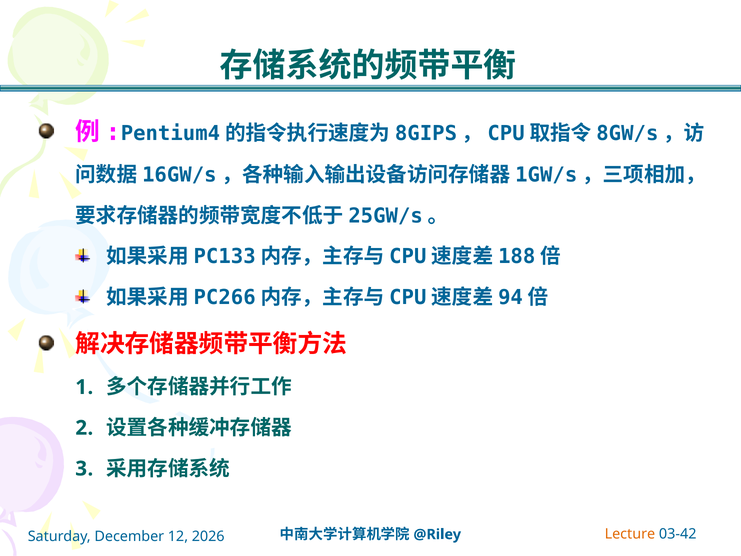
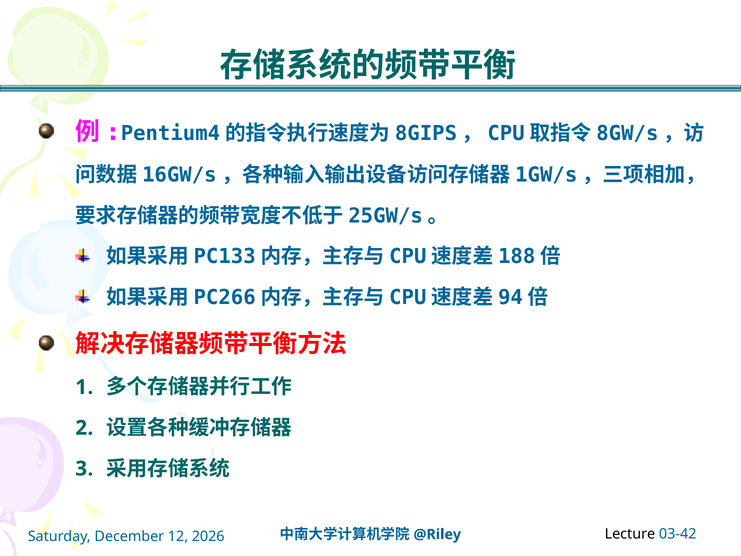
Lecture colour: orange -> black
